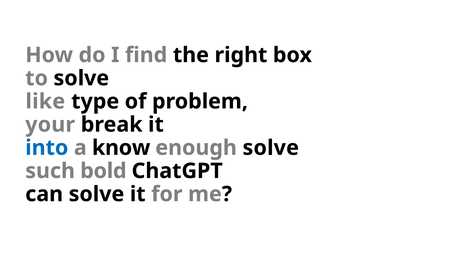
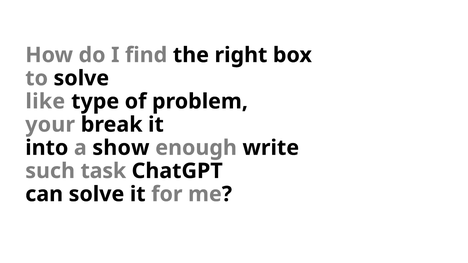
into colour: blue -> black
know: know -> show
enough solve: solve -> write
bold: bold -> task
